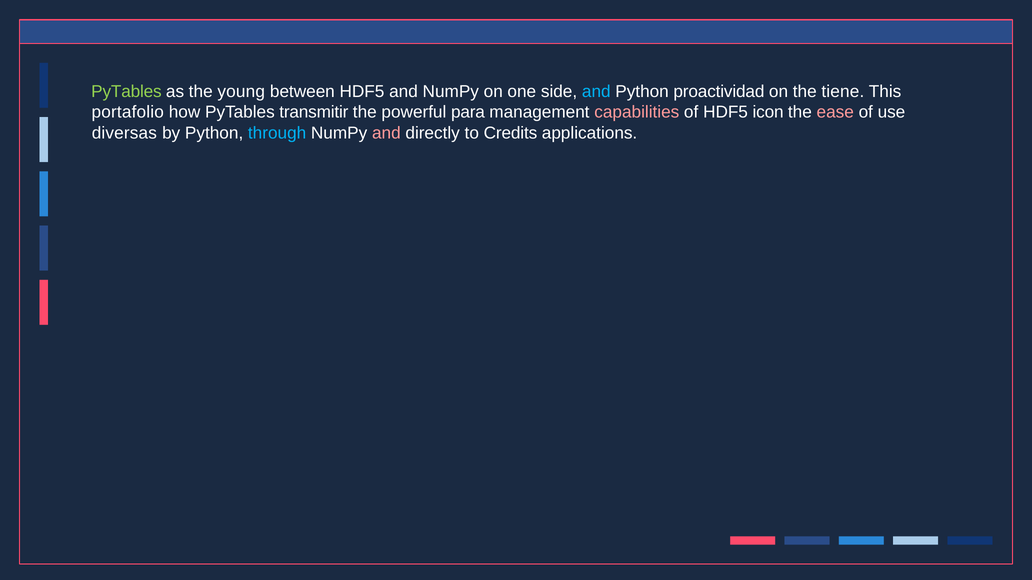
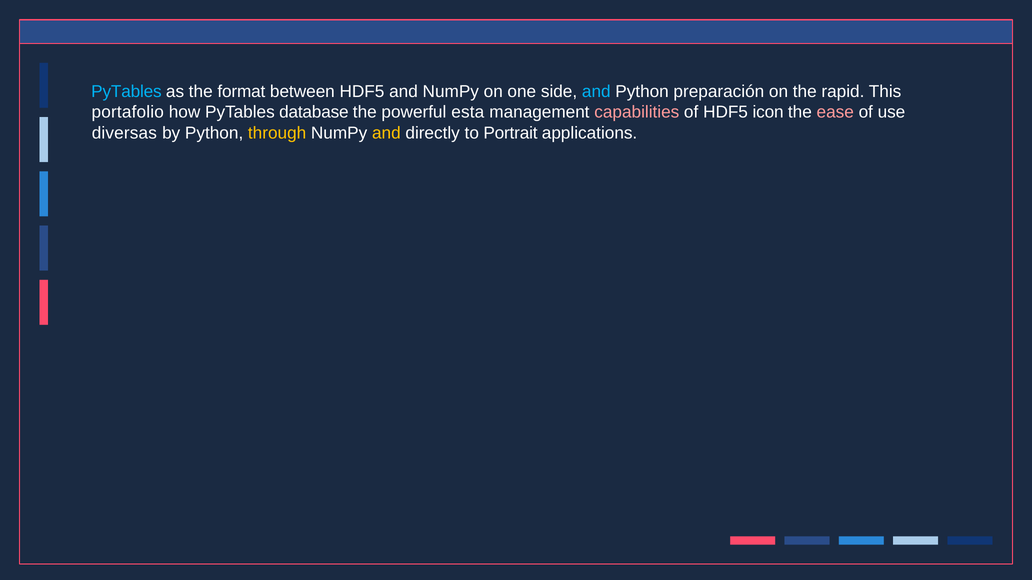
PyTables at (126, 92) colour: light green -> light blue
young: young -> format
proactividad: proactividad -> preparación
tiene: tiene -> rapid
transmitir: transmitir -> database
para: para -> esta
through colour: light blue -> yellow
and at (386, 133) colour: pink -> yellow
Credits: Credits -> Portrait
